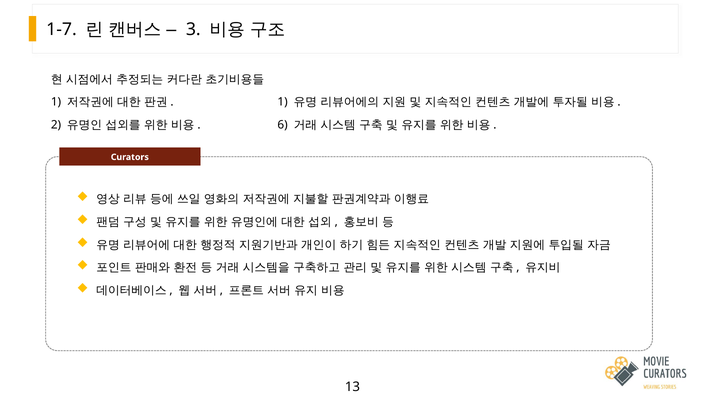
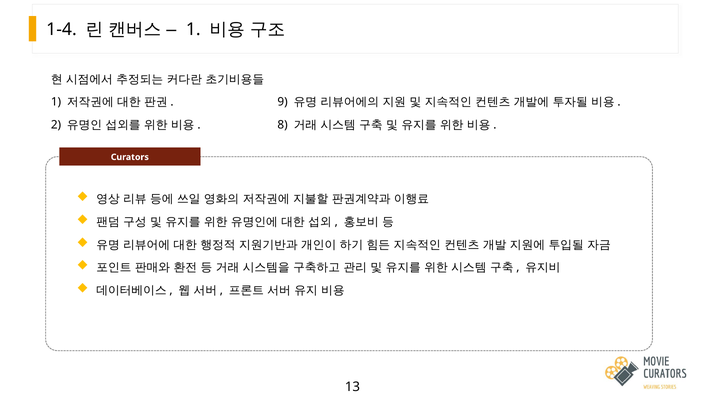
1-7: 1-7 -> 1-4
3 at (193, 30): 3 -> 1
1 at (283, 102): 1 -> 9
6: 6 -> 8
